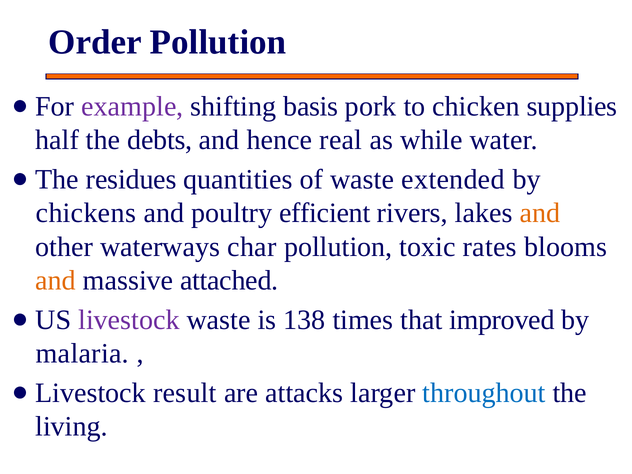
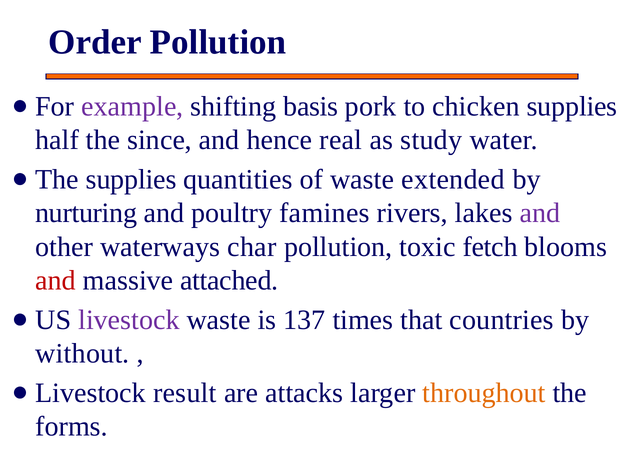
debts: debts -> since
while: while -> study
residues at (131, 179): residues -> supplies
chickens: chickens -> nurturing
efficient: efficient -> famines
and at (540, 213) colour: orange -> purple
rates: rates -> fetch
and at (56, 280) colour: orange -> red
138: 138 -> 137
improved: improved -> countries
malaria: malaria -> without
throughout colour: blue -> orange
living: living -> forms
